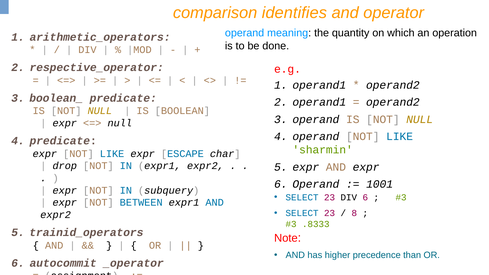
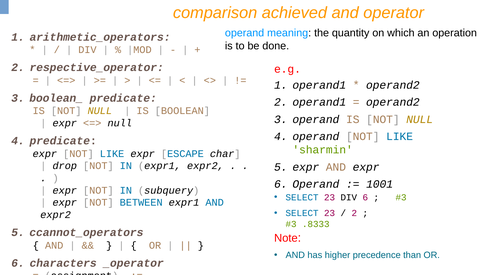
identifies: identifies -> achieved
8 at (354, 213): 8 -> 2
trainid_operators: trainid_operators -> ccannot_operators
autocommit: autocommit -> characters
